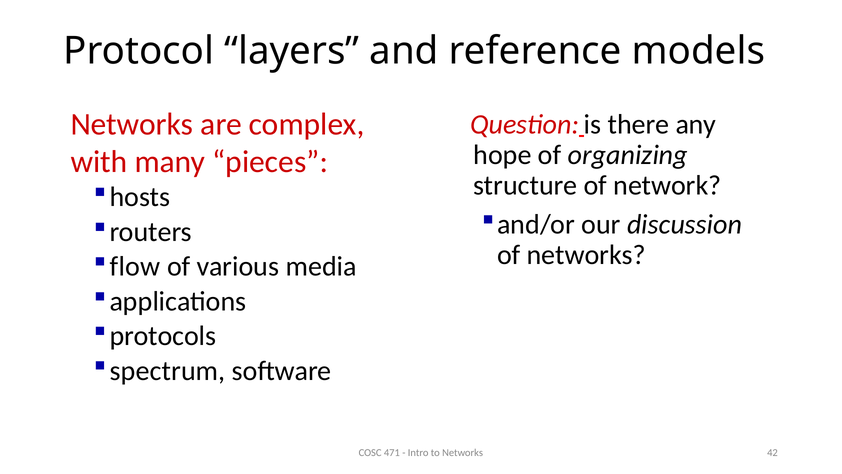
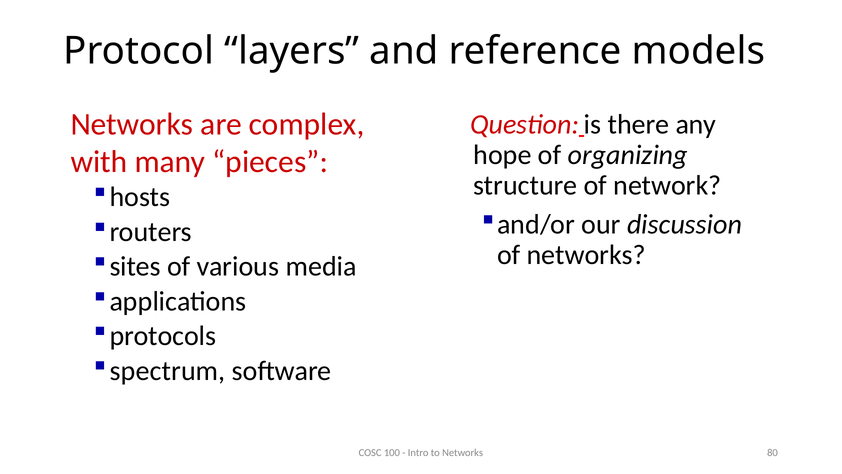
flow: flow -> sites
471: 471 -> 100
42: 42 -> 80
